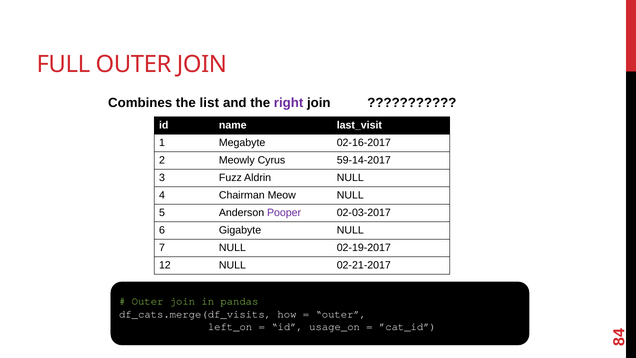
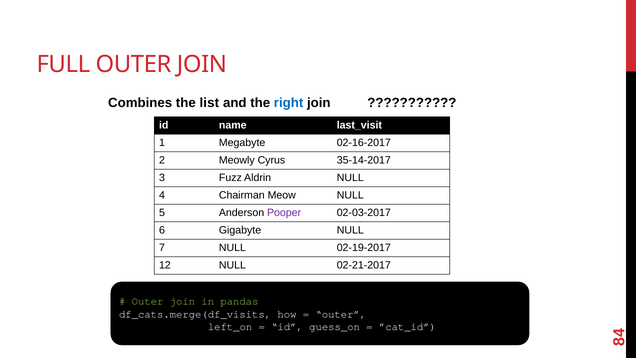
right colour: purple -> blue
59-14-2017: 59-14-2017 -> 35-14-2017
usage_on: usage_on -> guess_on
